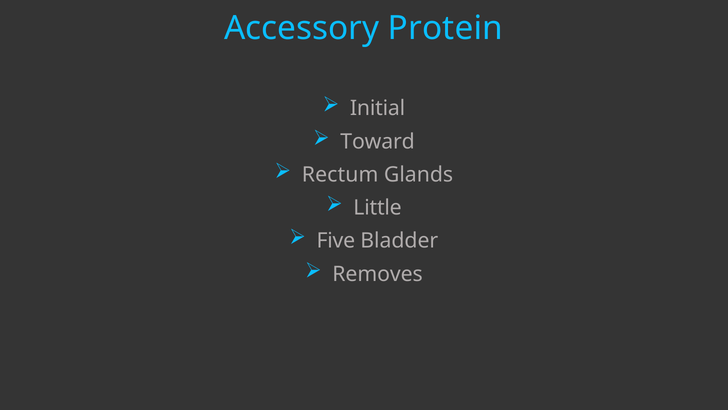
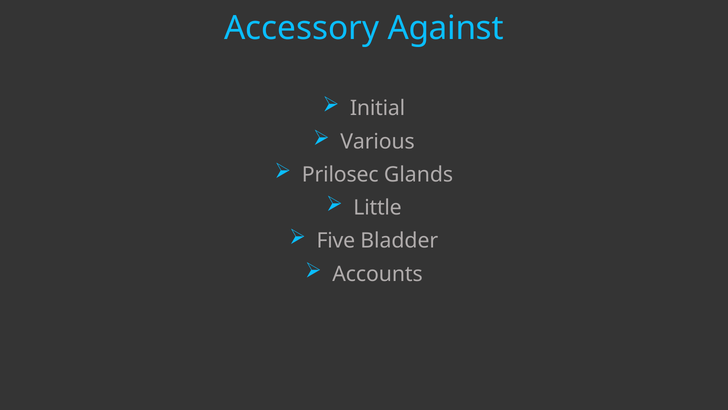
Protein: Protein -> Against
Toward: Toward -> Various
Rectum: Rectum -> Prilosec
Removes: Removes -> Accounts
